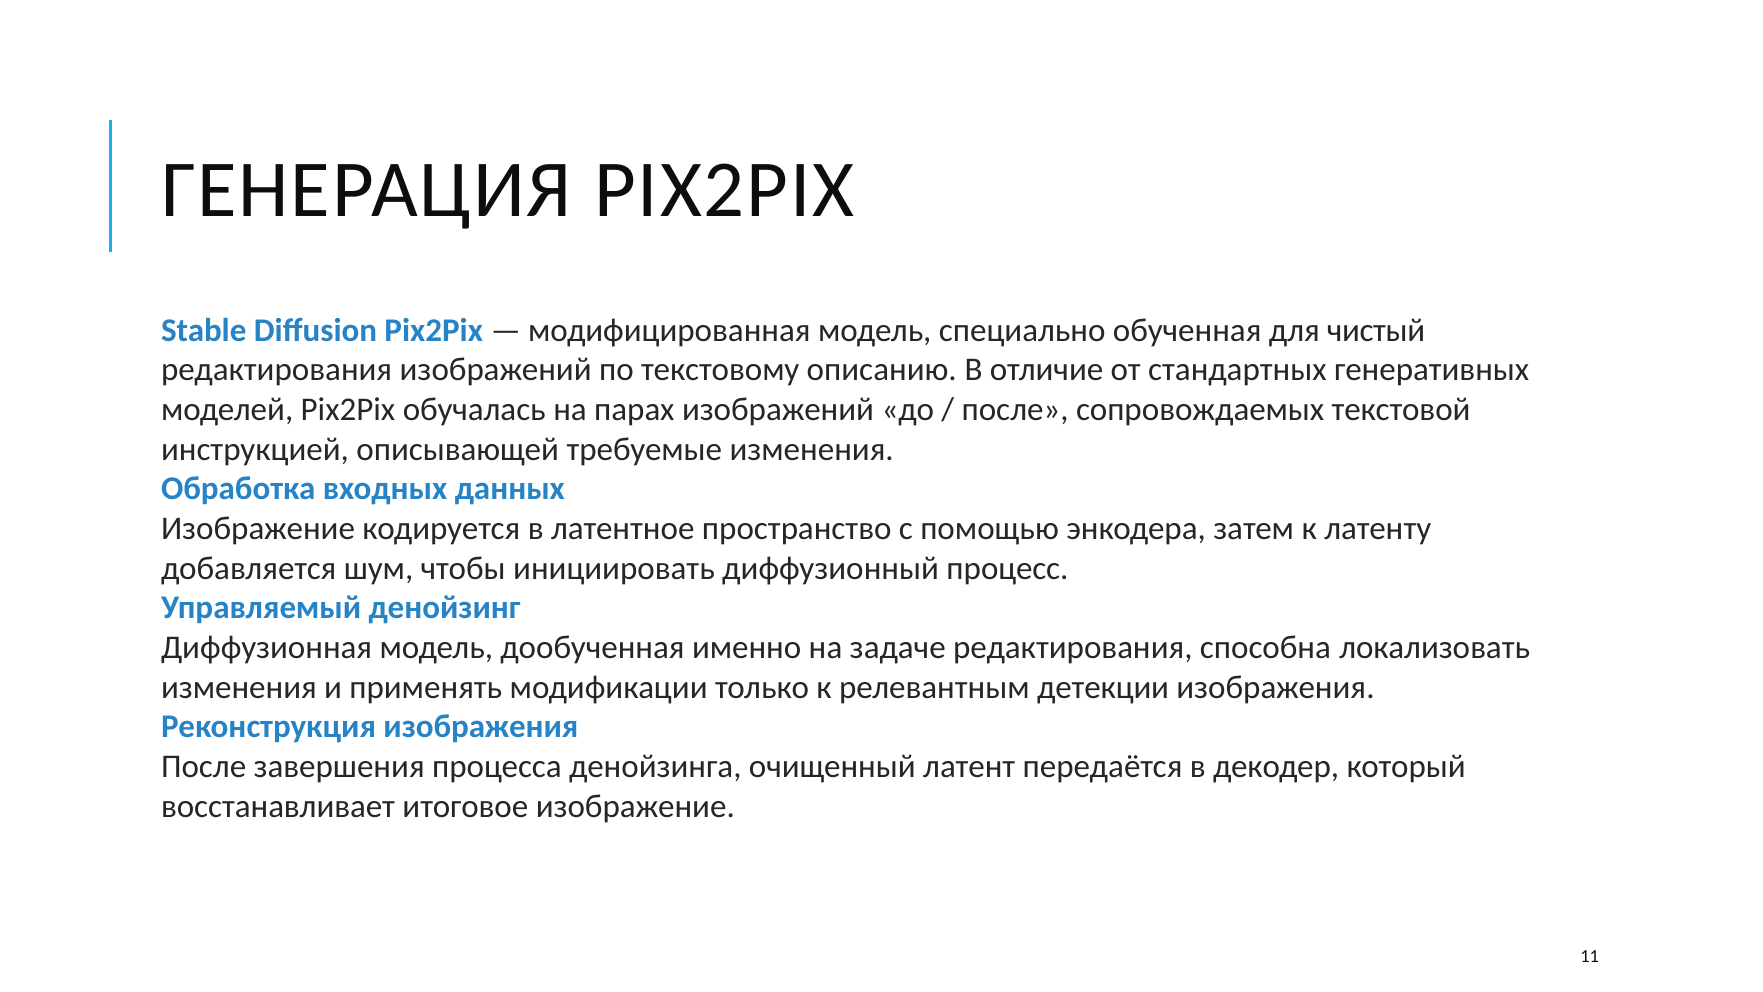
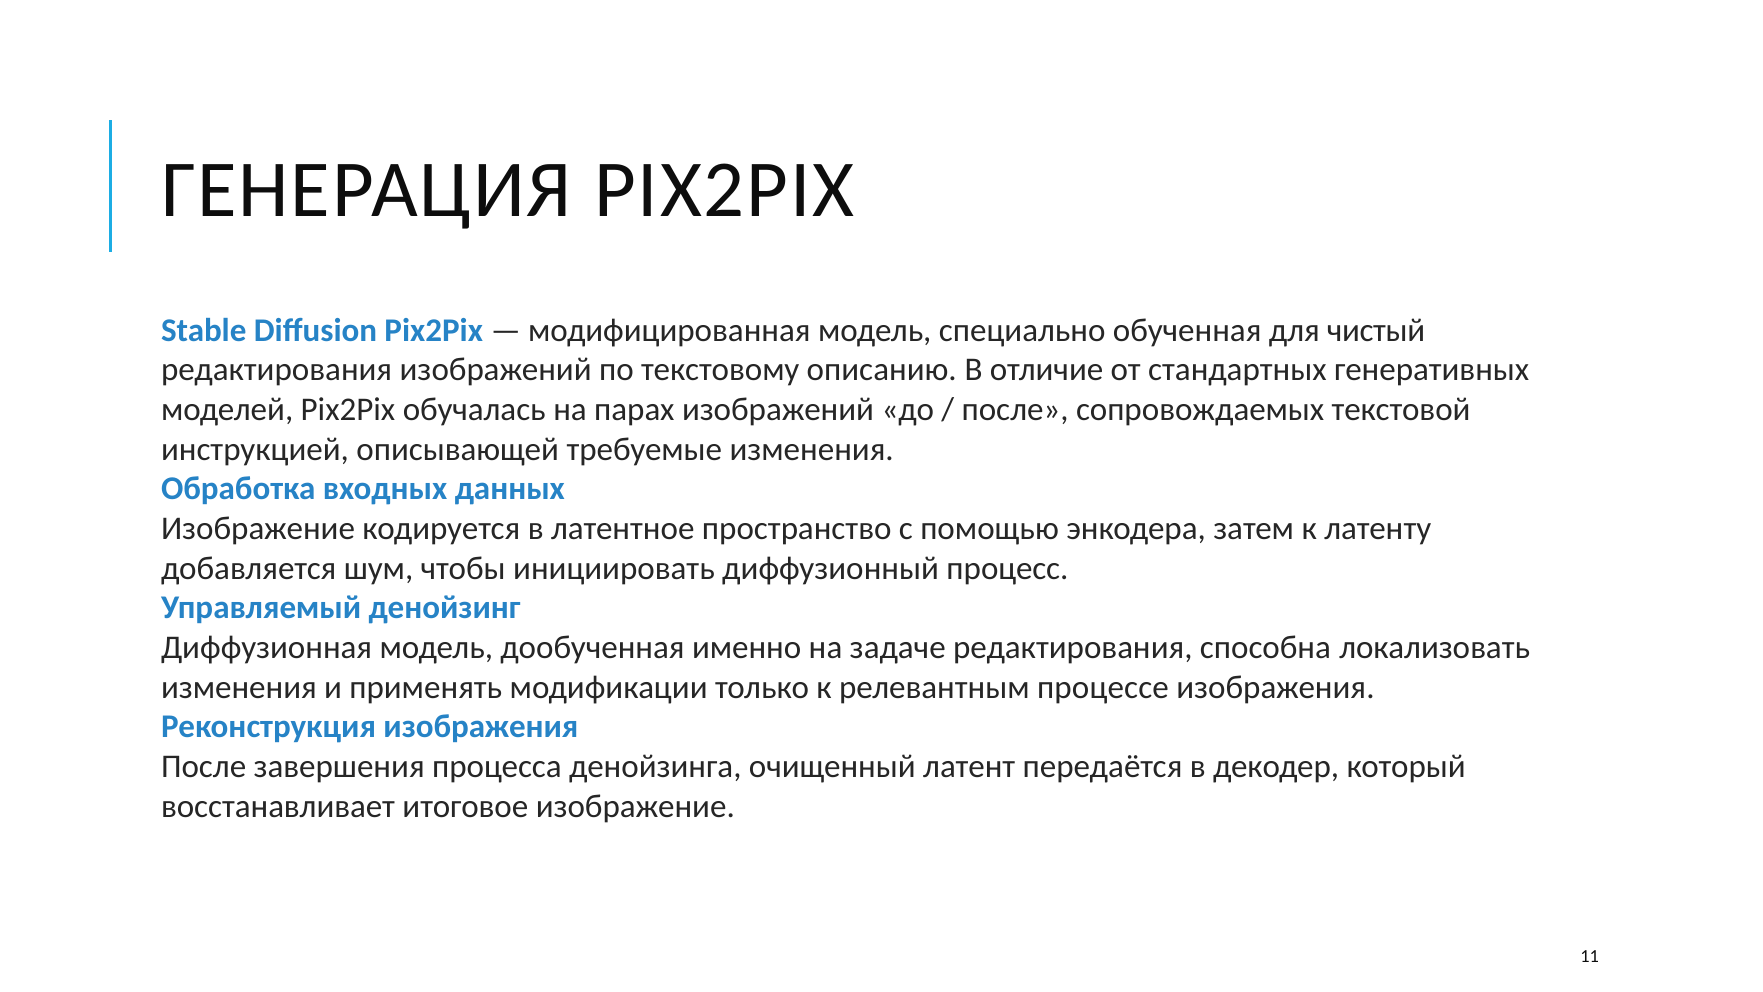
детекции: детекции -> процессе
